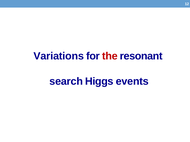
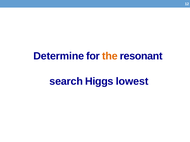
Variations: Variations -> Determine
the colour: red -> orange
events: events -> lowest
